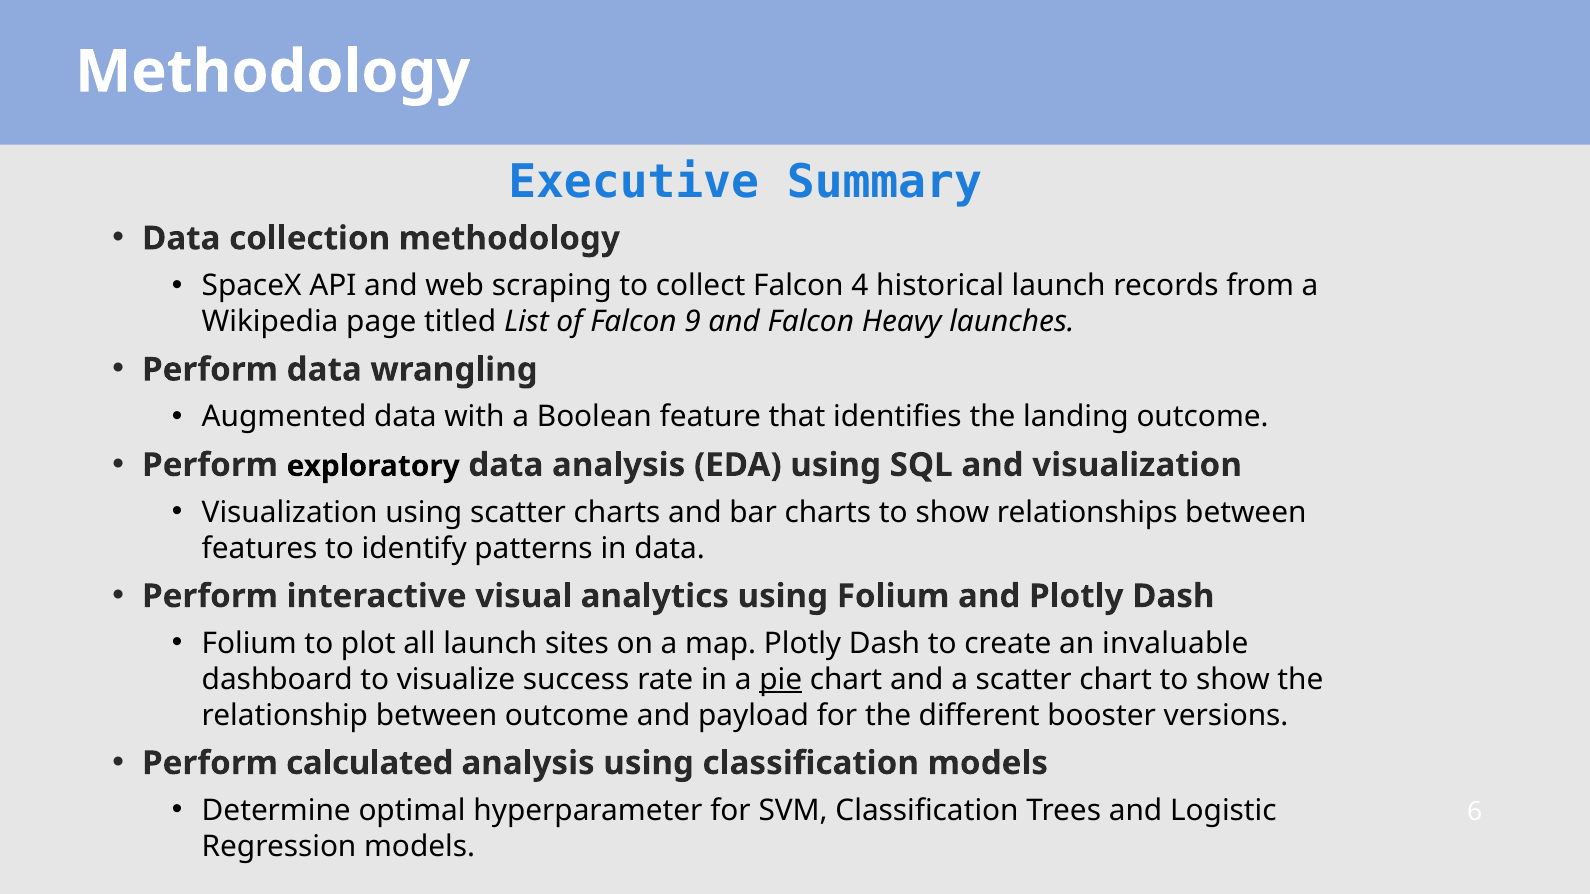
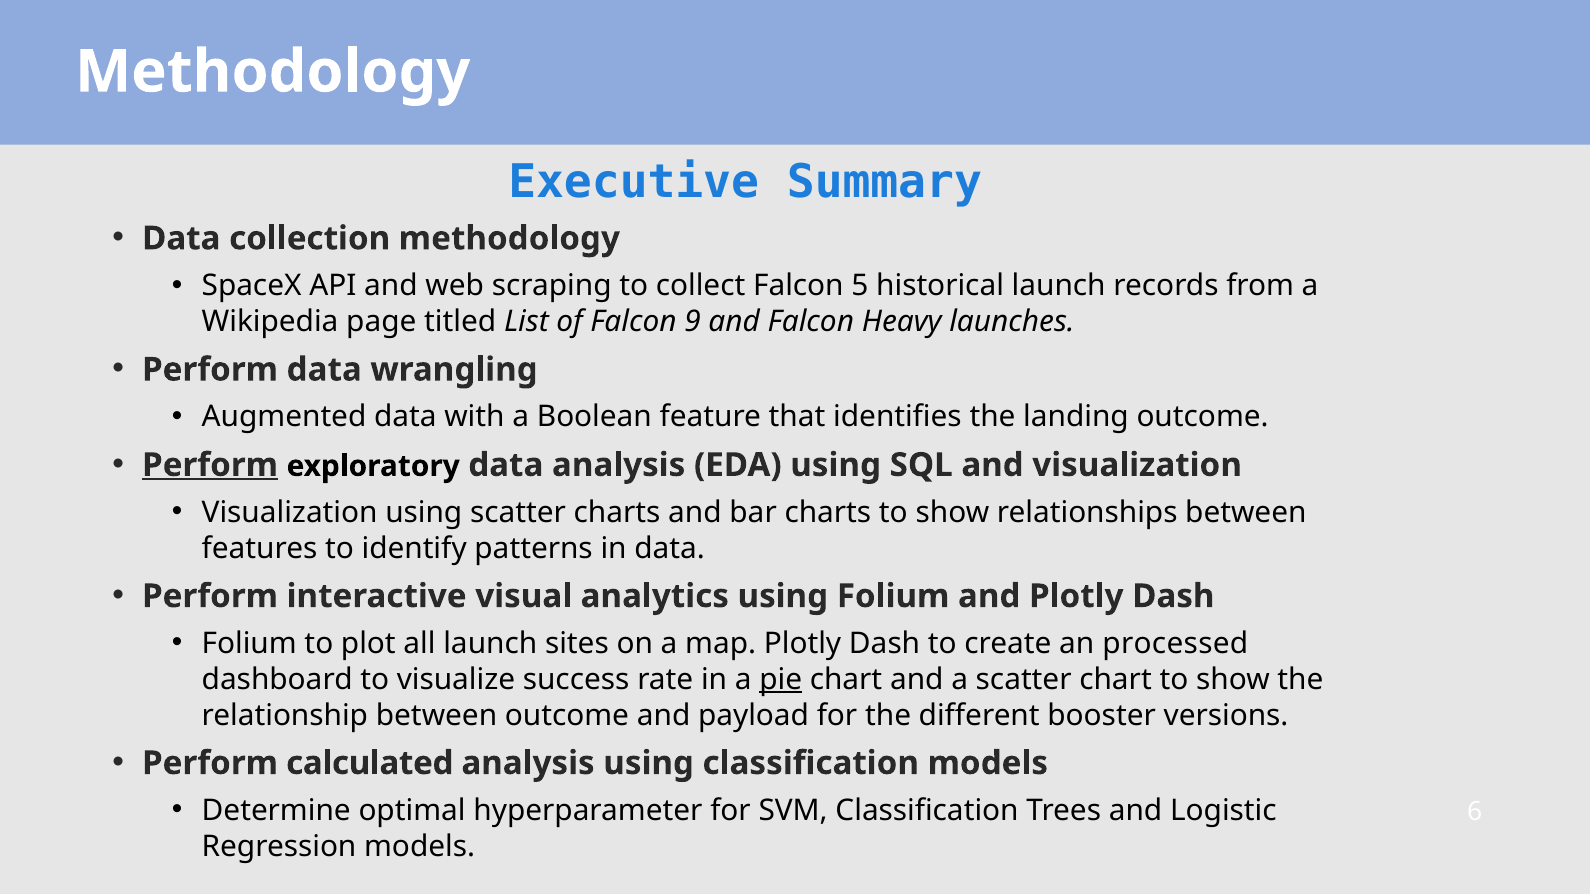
4: 4 -> 5
Perform at (210, 465) underline: none -> present
invaluable: invaluable -> processed
